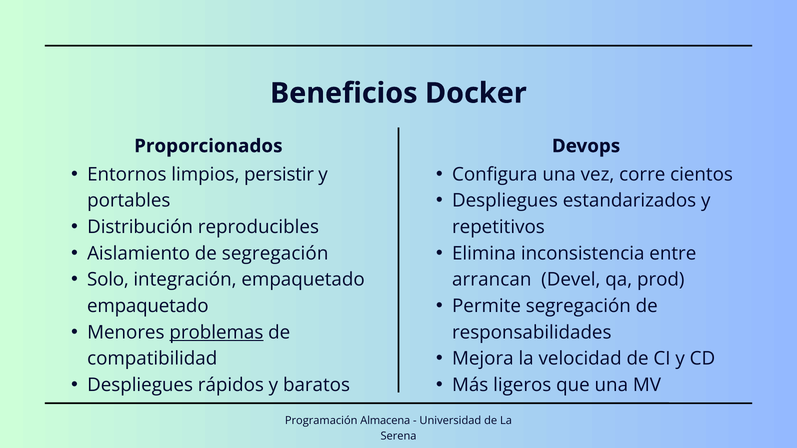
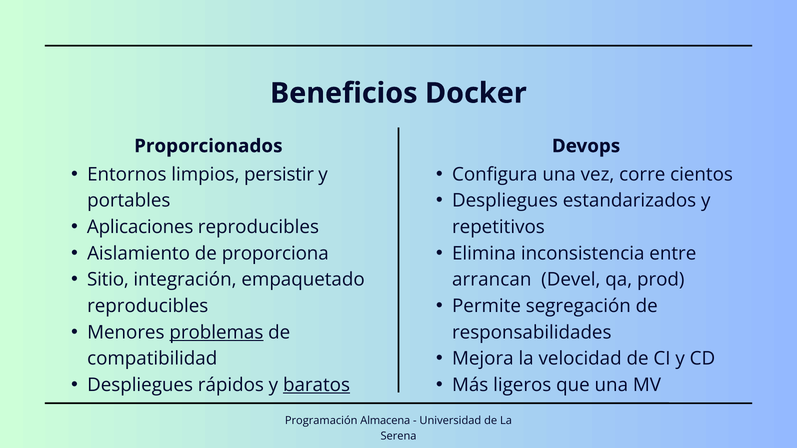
Distribución: Distribución -> Aplicaciones
de segregación: segregación -> proporciona
Solo: Solo -> Sitio
empaquetado at (148, 306): empaquetado -> reproducibles
baratos underline: none -> present
